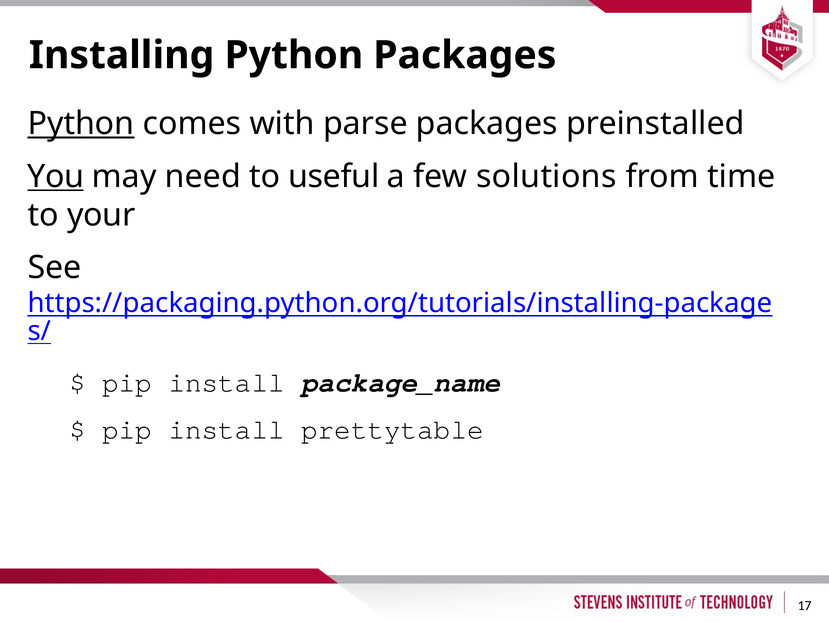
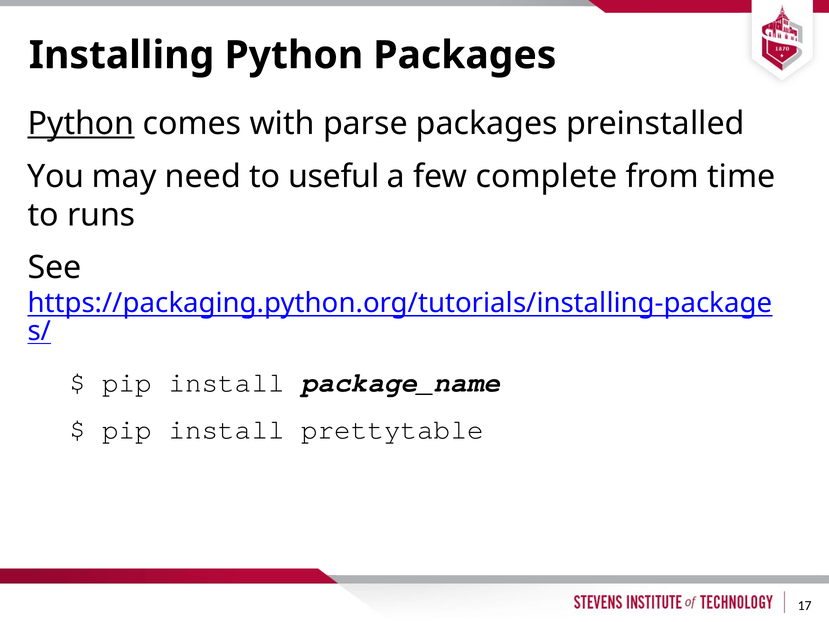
You underline: present -> none
solutions: solutions -> complete
your: your -> runs
